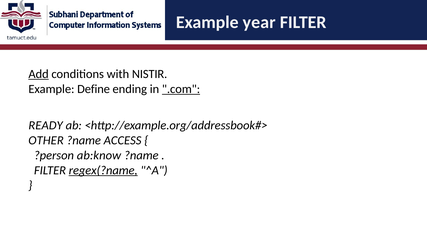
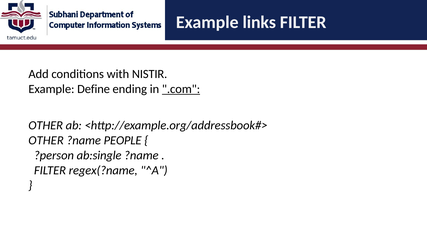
year: year -> links
Add underline: present -> none
READY at (46, 126): READY -> OTHER
ACCESS: ACCESS -> PEOPLE
ab:know: ab:know -> ab:single
regex(?name underline: present -> none
